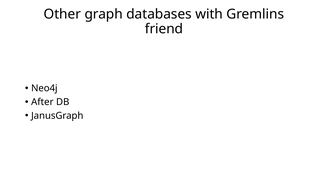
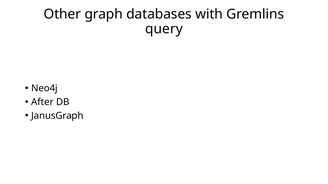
friend: friend -> query
